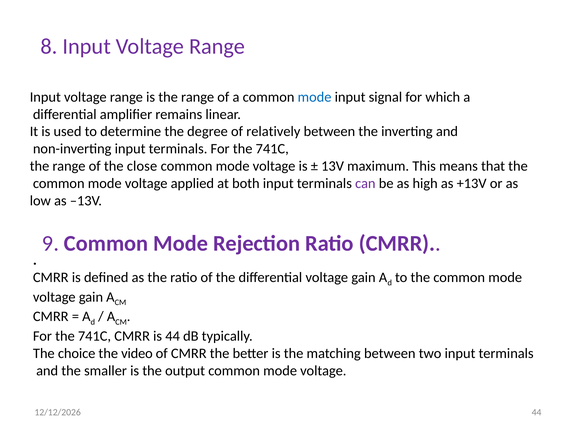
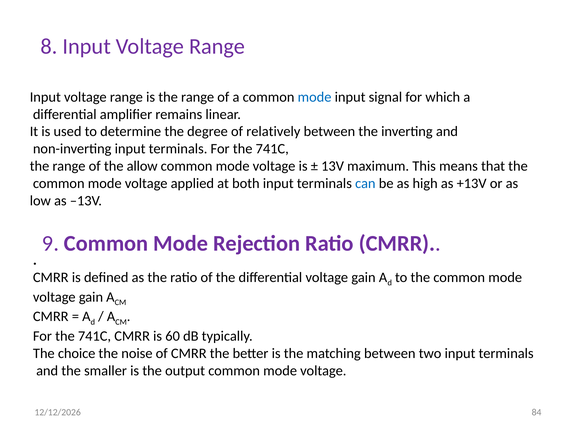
close: close -> allow
can colour: purple -> blue
is 44: 44 -> 60
video: video -> noise
44 at (537, 412): 44 -> 84
